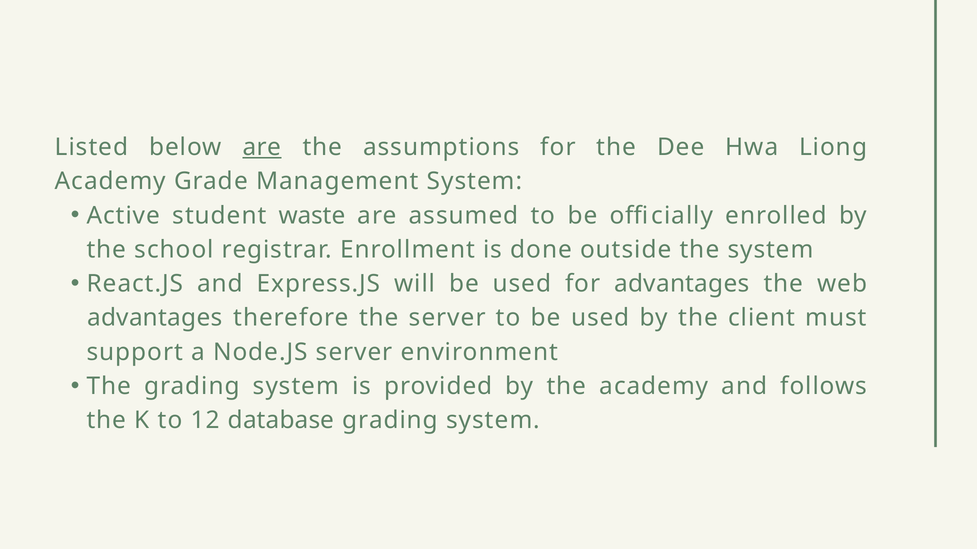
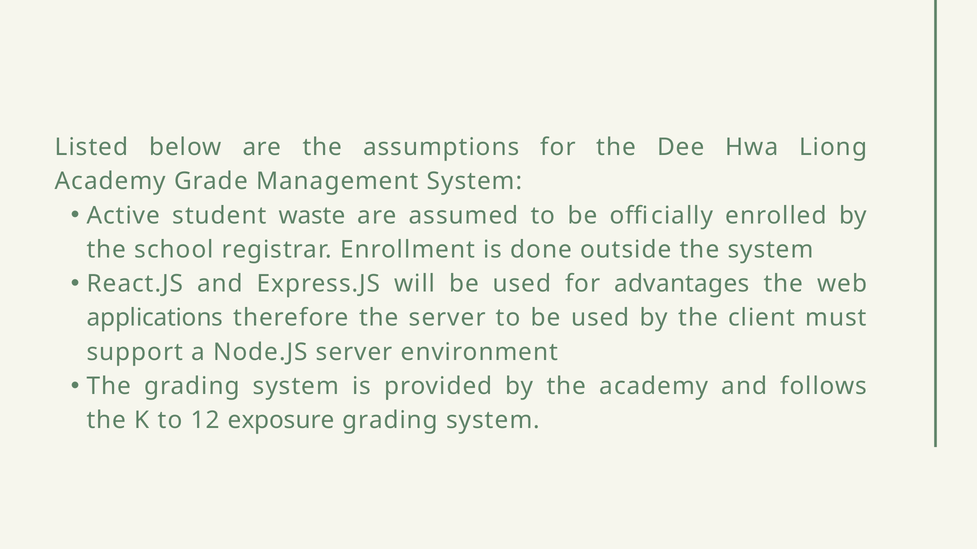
are at (262, 147) underline: present -> none
advantages at (155, 318): advantages -> applications
database: database -> exposure
